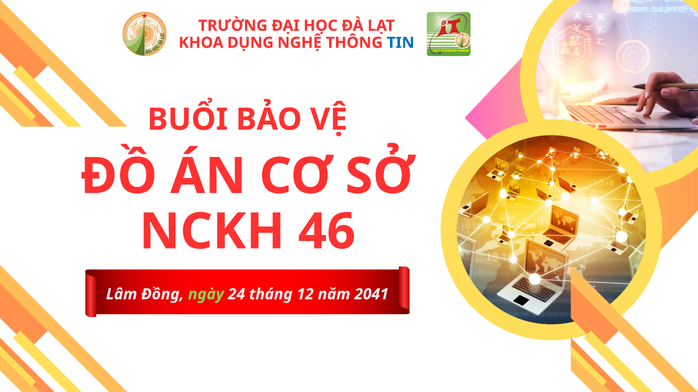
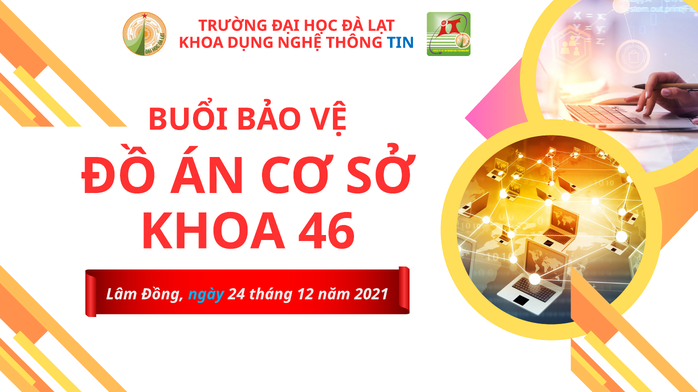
NCKH at (212, 232): NCKH -> KHOA
ngày colour: light green -> light blue
2041: 2041 -> 2021
